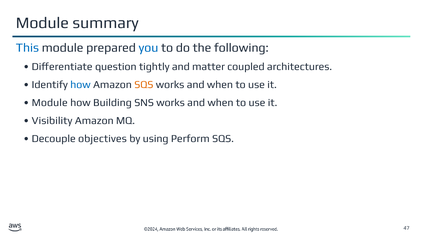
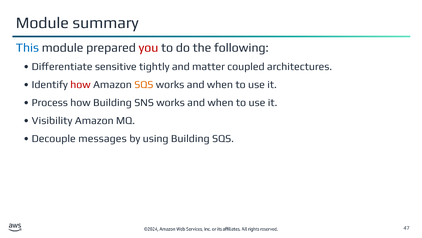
you colour: blue -> red
question: question -> sensitive
how at (80, 85) colour: blue -> red
Module at (50, 103): Module -> Process
objectives: objectives -> messages
using Perform: Perform -> Building
